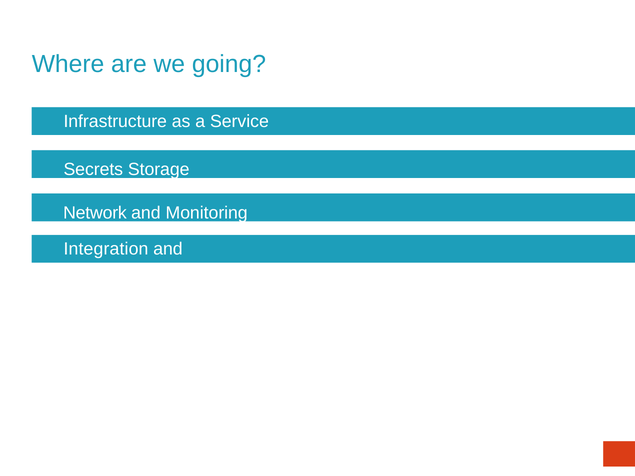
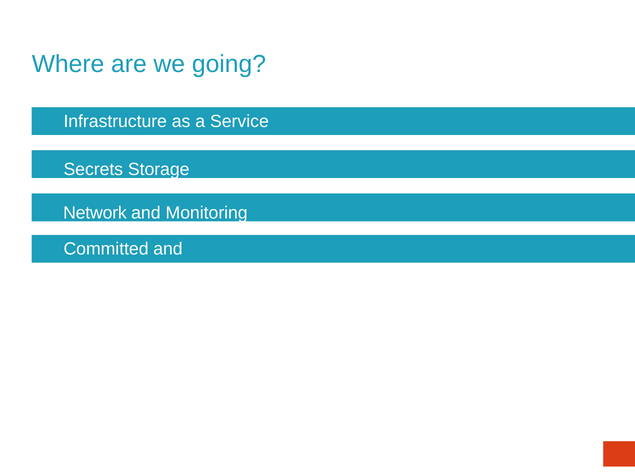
Integration: Integration -> Committed
